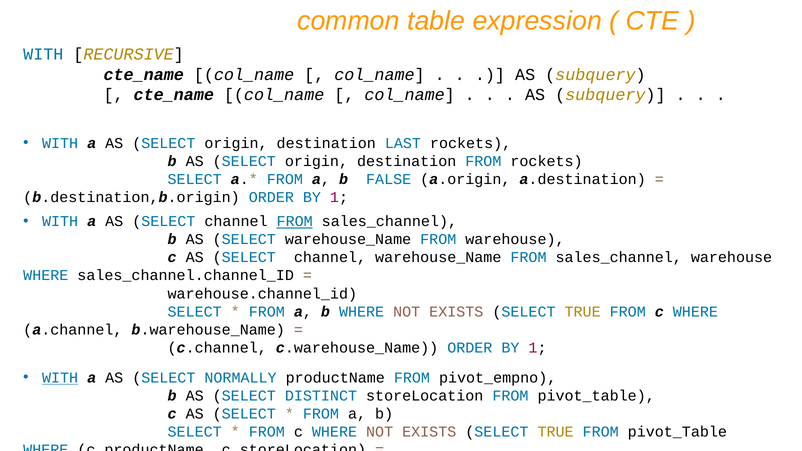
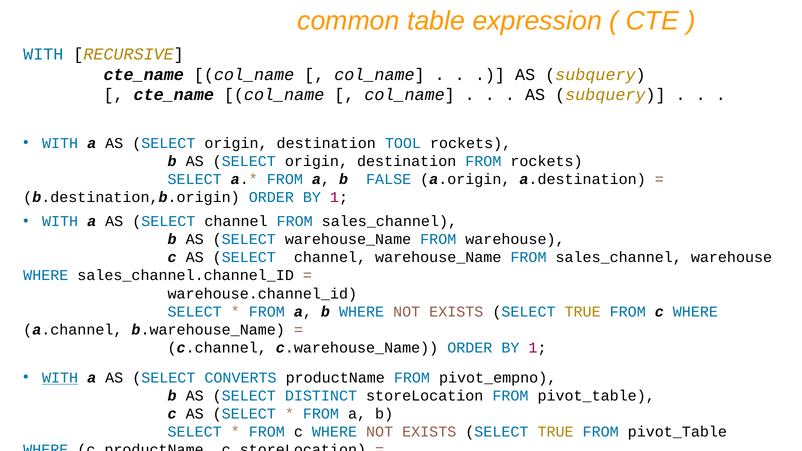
LAST: LAST -> TOOL
FROM at (295, 221) underline: present -> none
NORMALLY: NORMALLY -> CONVERTS
